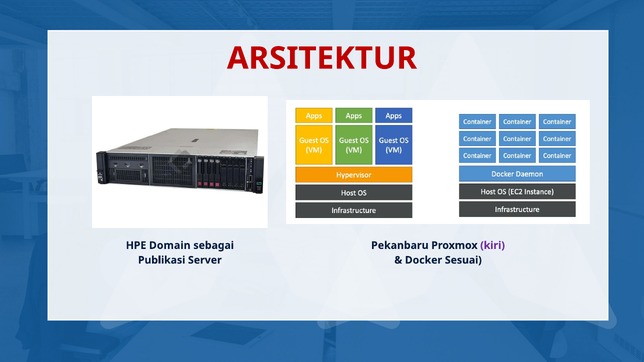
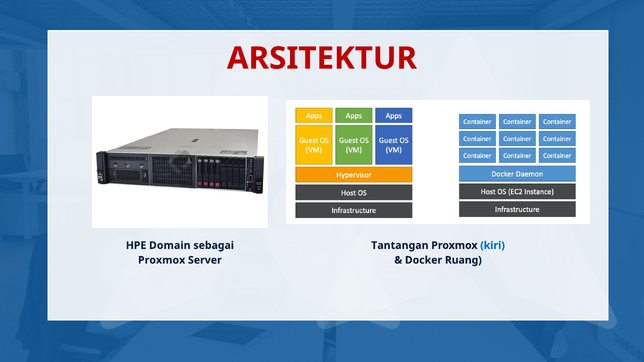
Pekanbaru: Pekanbaru -> Tantangan
kiri colour: purple -> blue
Publikasi at (162, 260): Publikasi -> Proxmox
Sesuai: Sesuai -> Ruang
